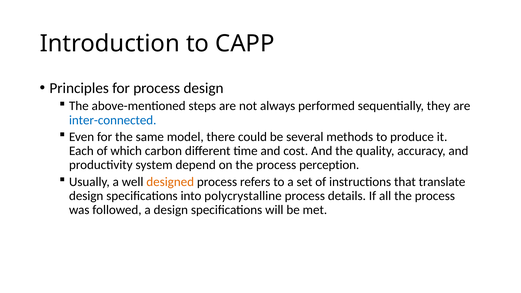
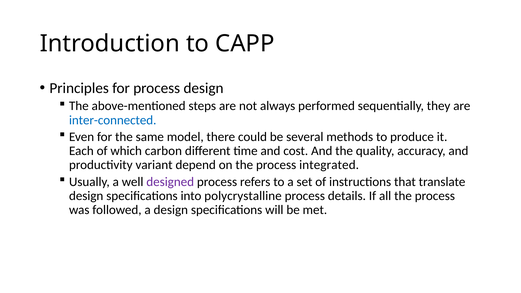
system: system -> variant
perception: perception -> integrated
designed colour: orange -> purple
